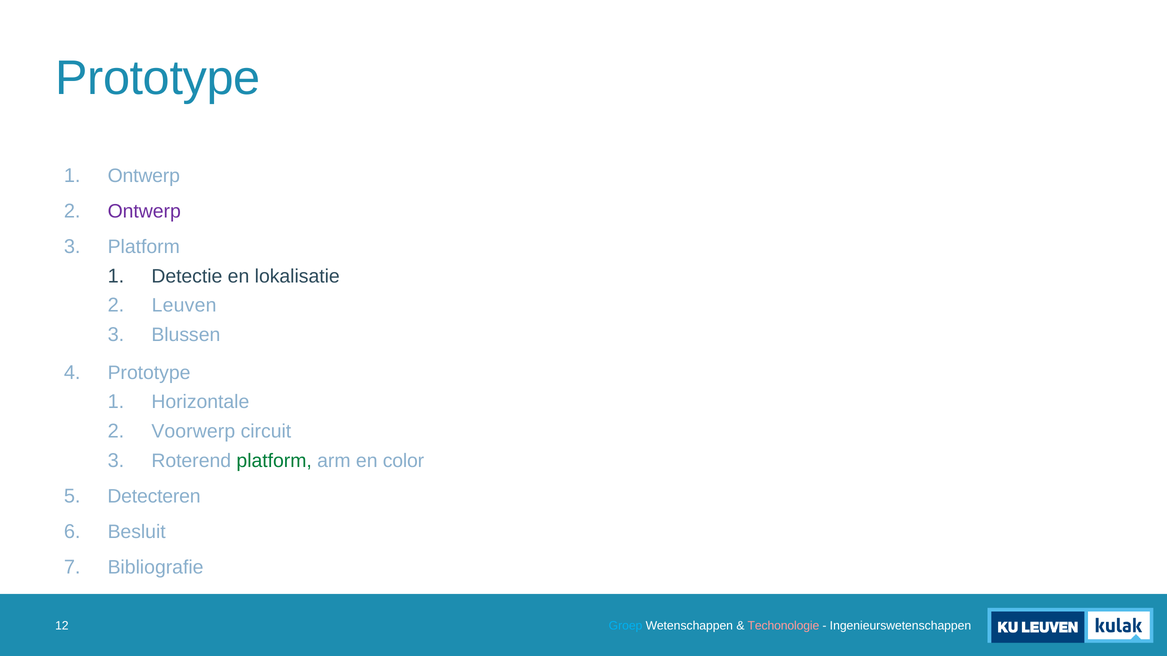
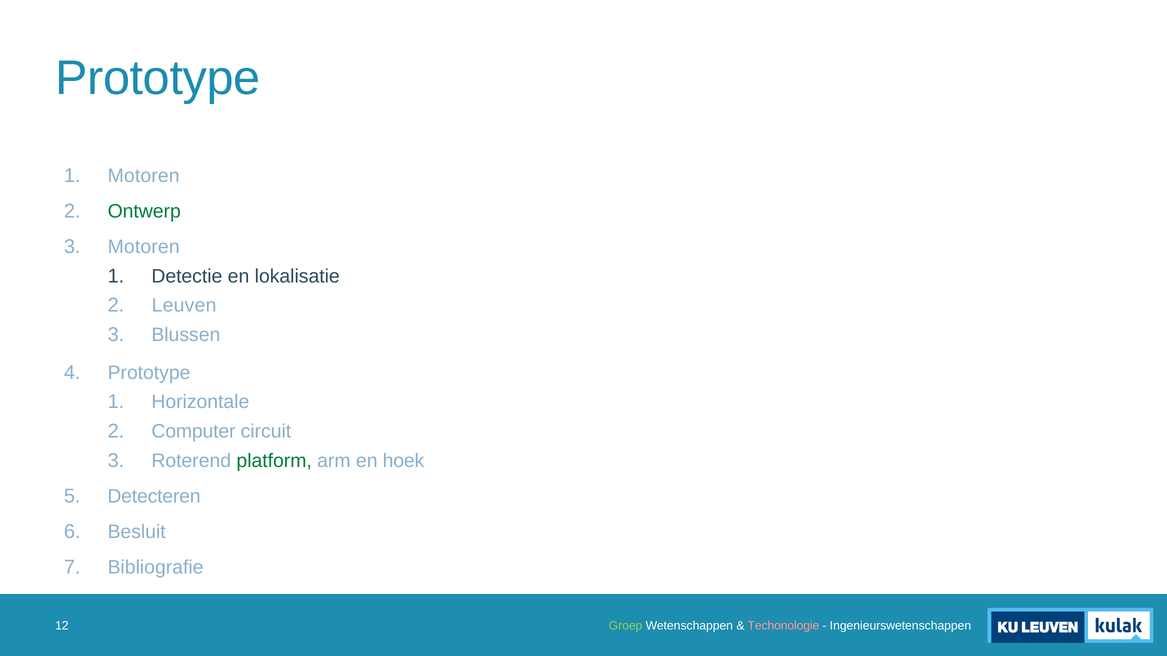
Ontwerp at (144, 176): Ontwerp -> Motoren
Ontwerp at (144, 211) colour: purple -> green
Platform at (144, 247): Platform -> Motoren
Voorwerp: Voorwerp -> Computer
color: color -> hoek
Groep colour: light blue -> light green
